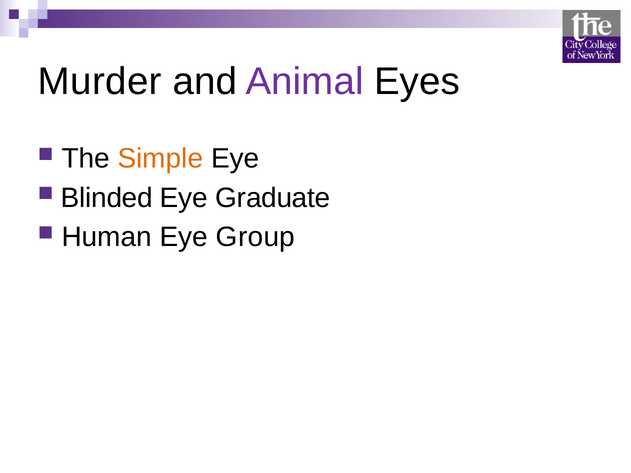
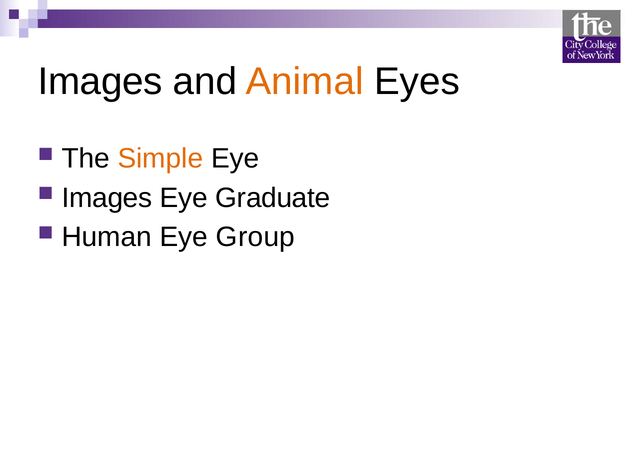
Murder at (100, 82): Murder -> Images
Animal colour: purple -> orange
Blinded at (107, 198): Blinded -> Images
